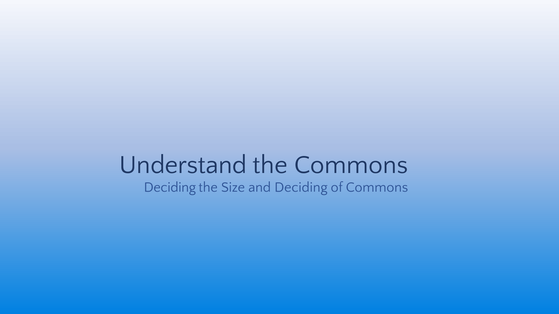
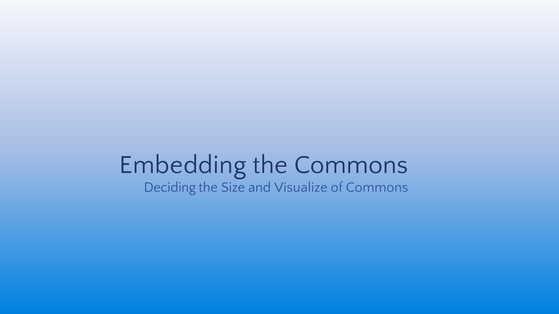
Understand: Understand -> Embedding
and Deciding: Deciding -> Visualize
